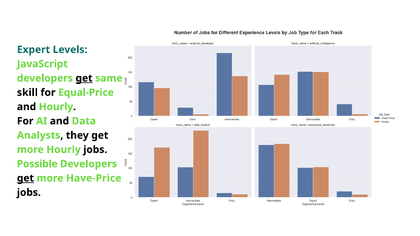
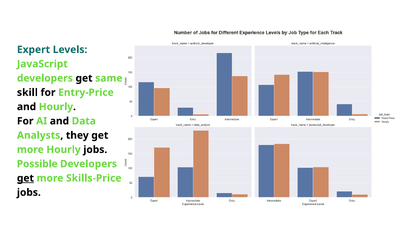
get at (84, 78) underline: present -> none
Equal-Price: Equal-Price -> Entry-Price
Have-Price: Have-Price -> Skills-Price
